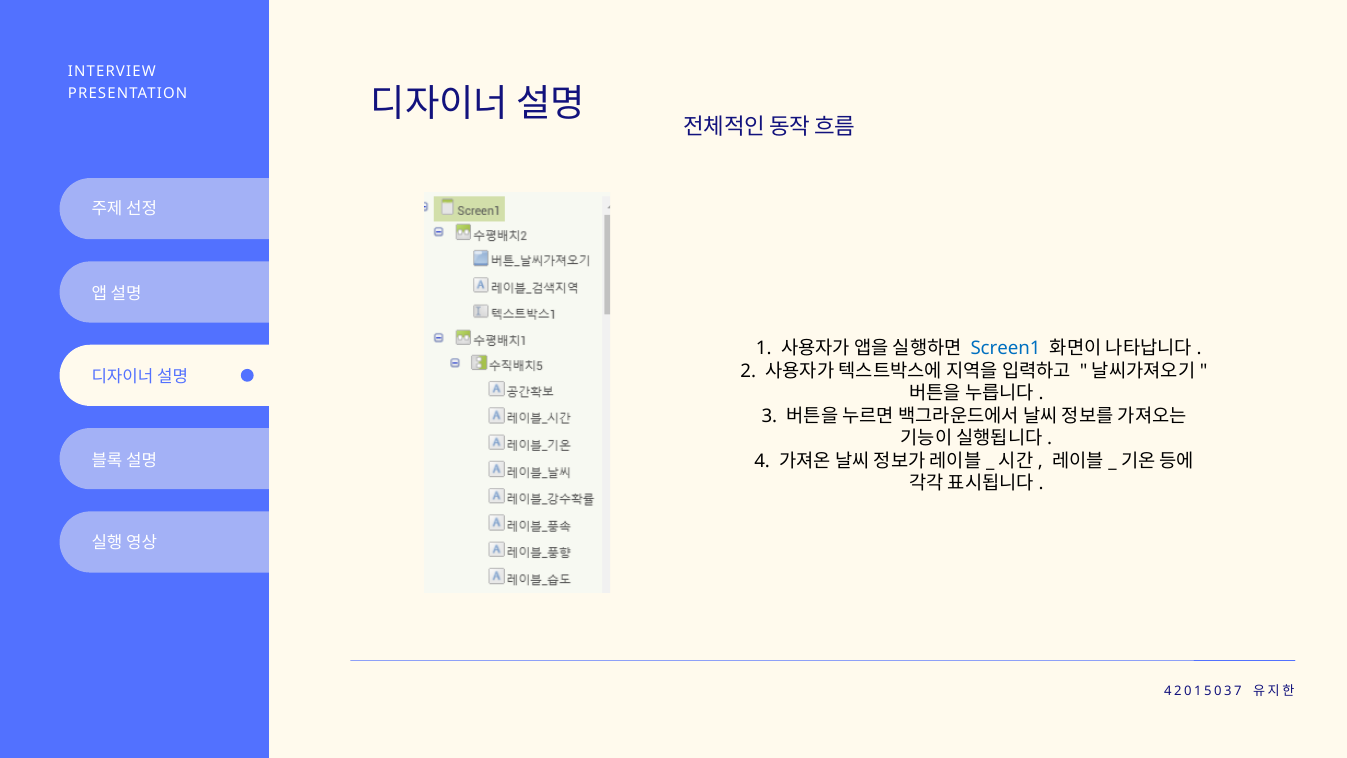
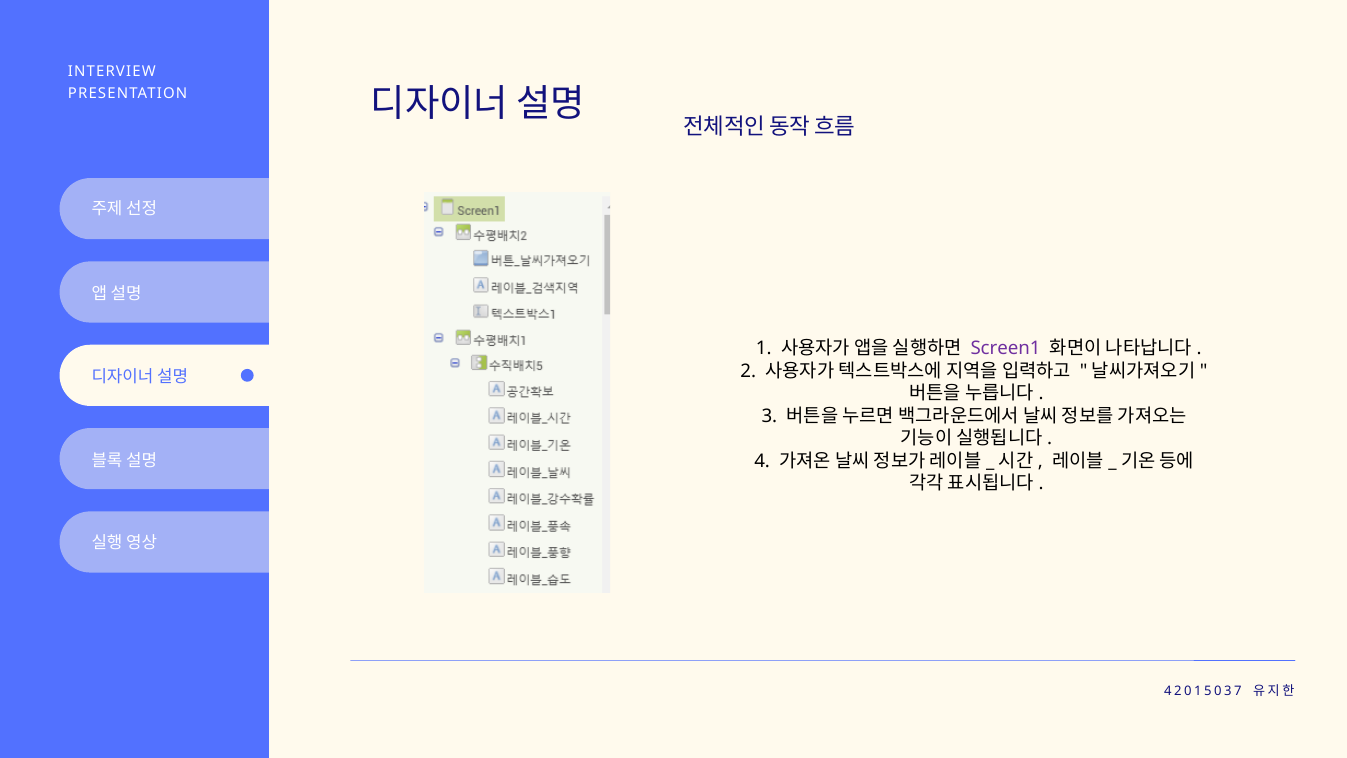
Screen1 colour: blue -> purple
